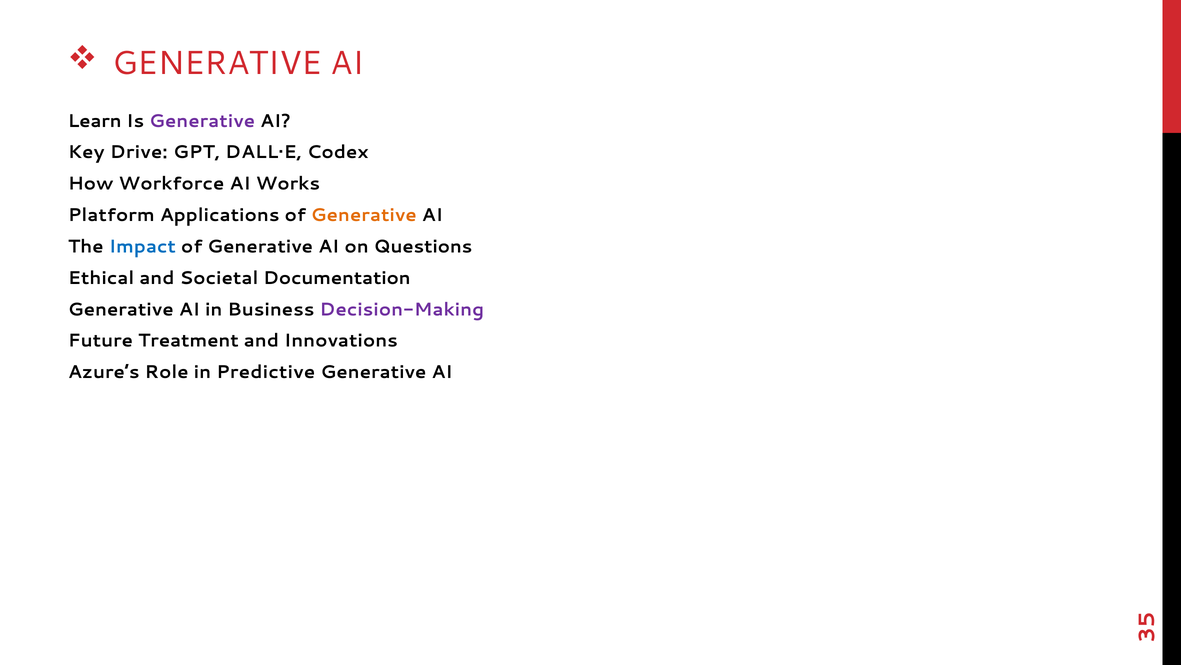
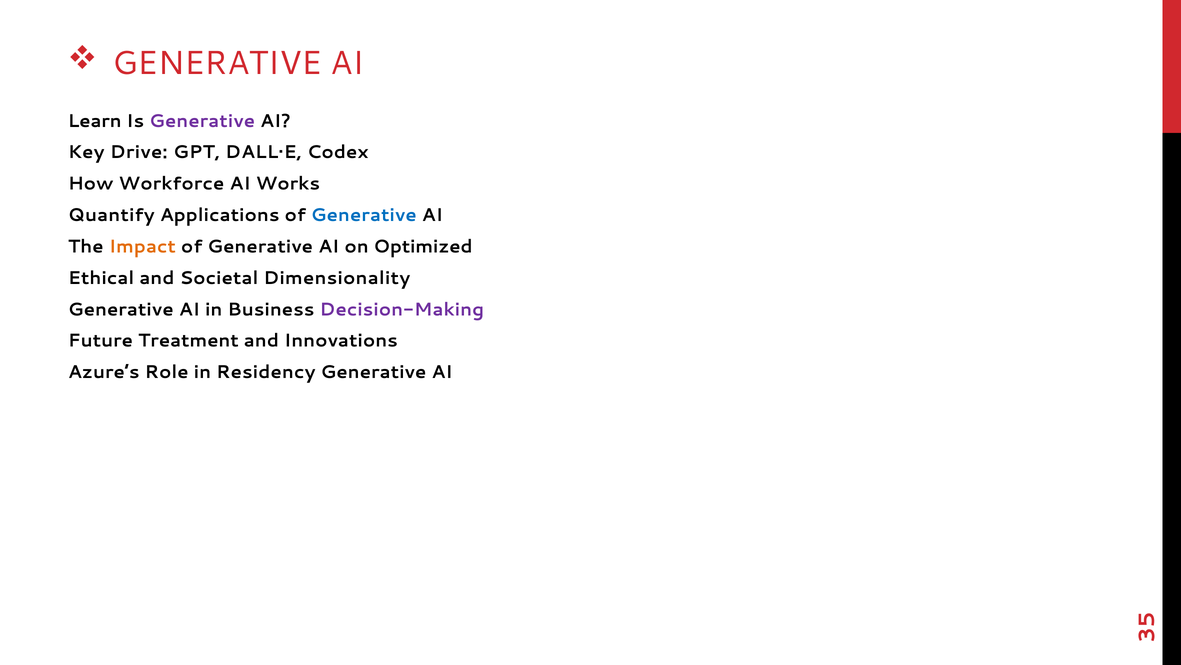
Platform: Platform -> Quantify
Generative at (364, 215) colour: orange -> blue
Impact colour: blue -> orange
Questions: Questions -> Optimized
Documentation: Documentation -> Dimensionality
Predictive: Predictive -> Residency
